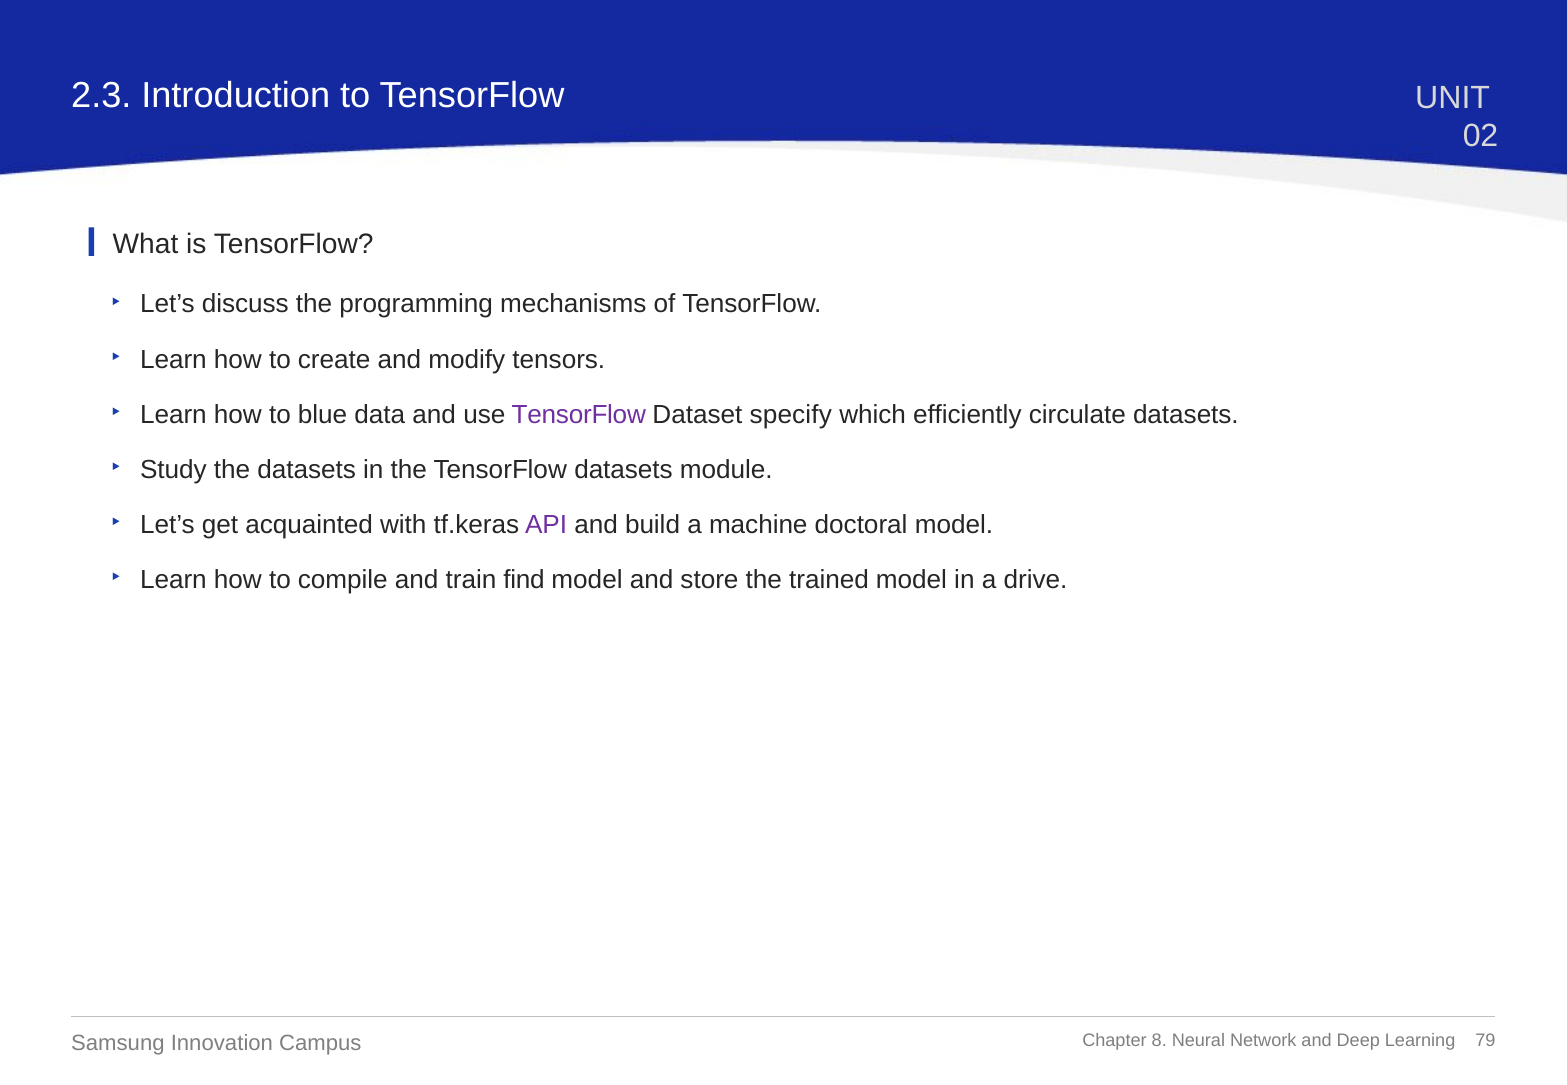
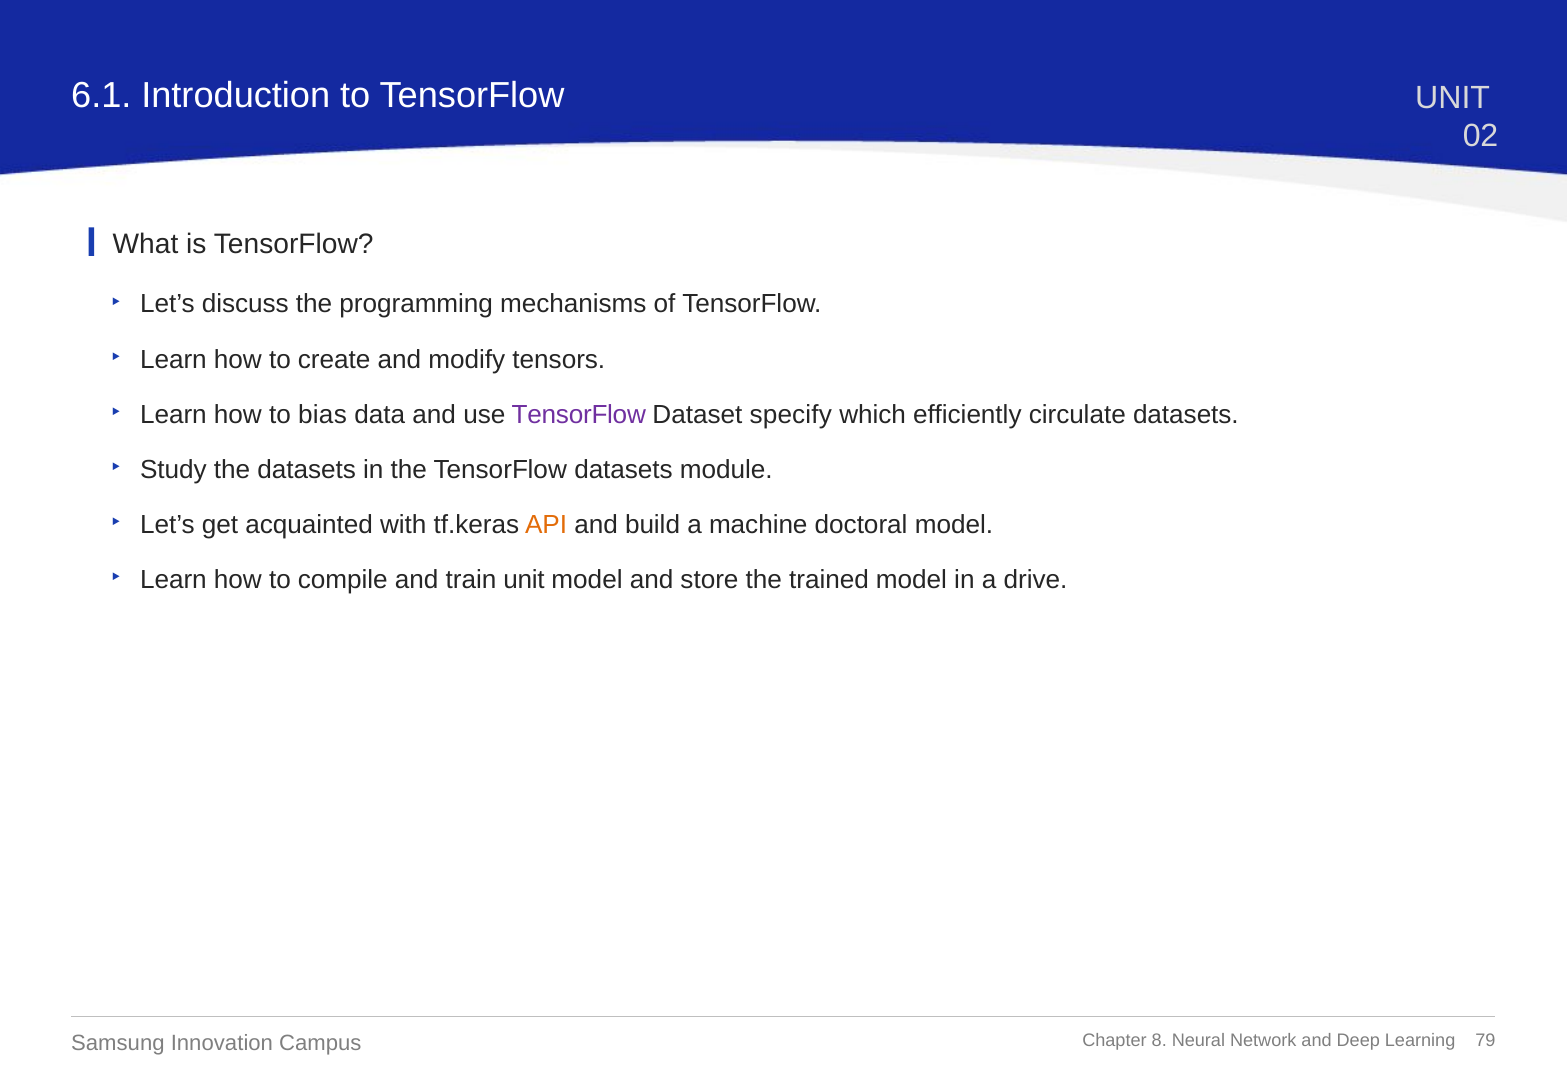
2.3: 2.3 -> 6.1
blue: blue -> bias
API colour: purple -> orange
train find: find -> unit
